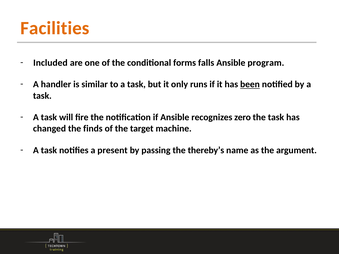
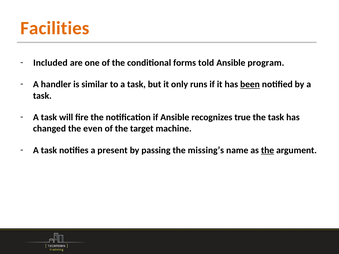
falls: falls -> told
zero: zero -> true
finds: finds -> even
thereby’s: thereby’s -> missing’s
the at (268, 150) underline: none -> present
